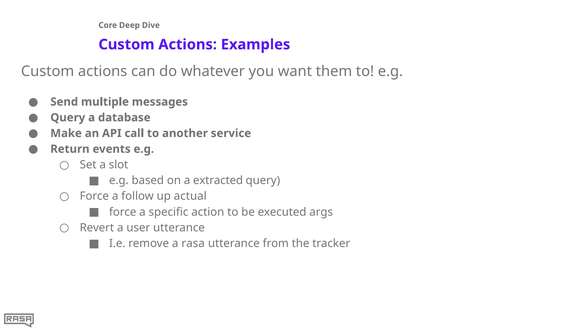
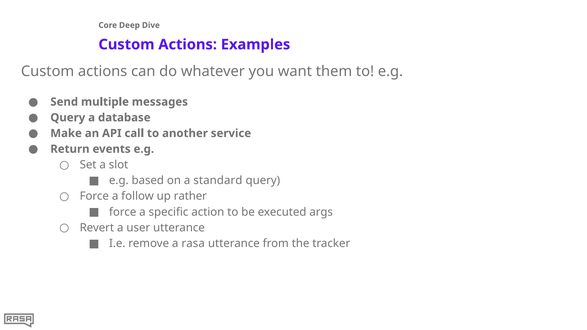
extracted: extracted -> standard
actual: actual -> rather
